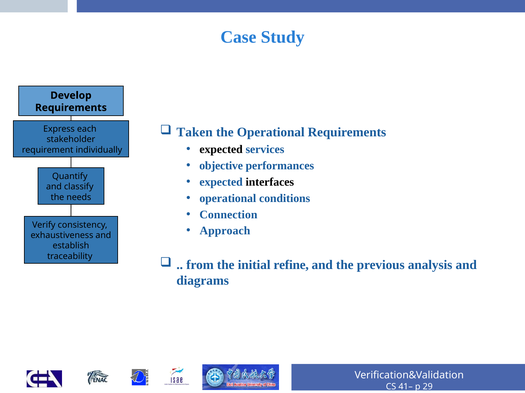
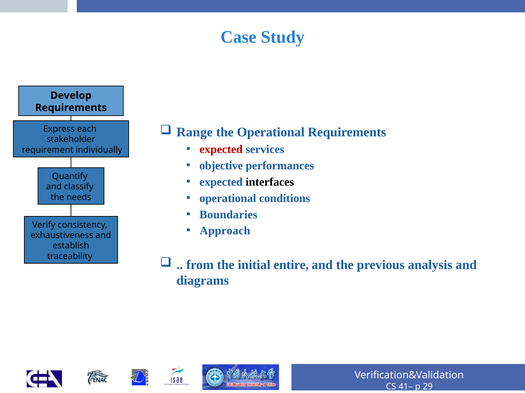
Taken: Taken -> Range
expected at (221, 150) colour: black -> red
Connection: Connection -> Boundaries
refine: refine -> entire
